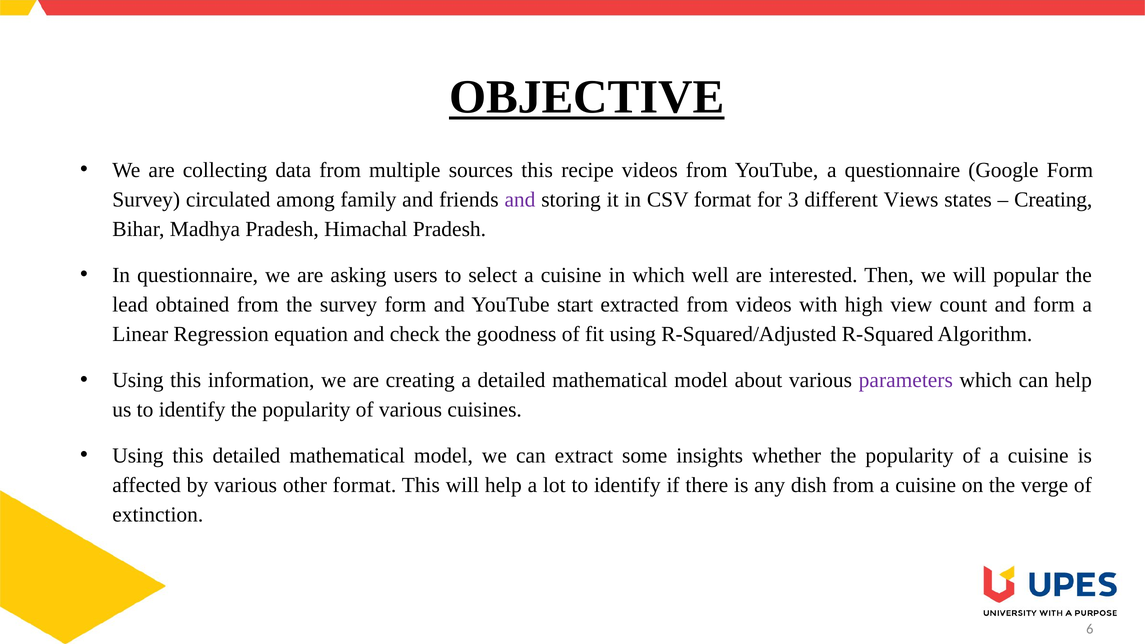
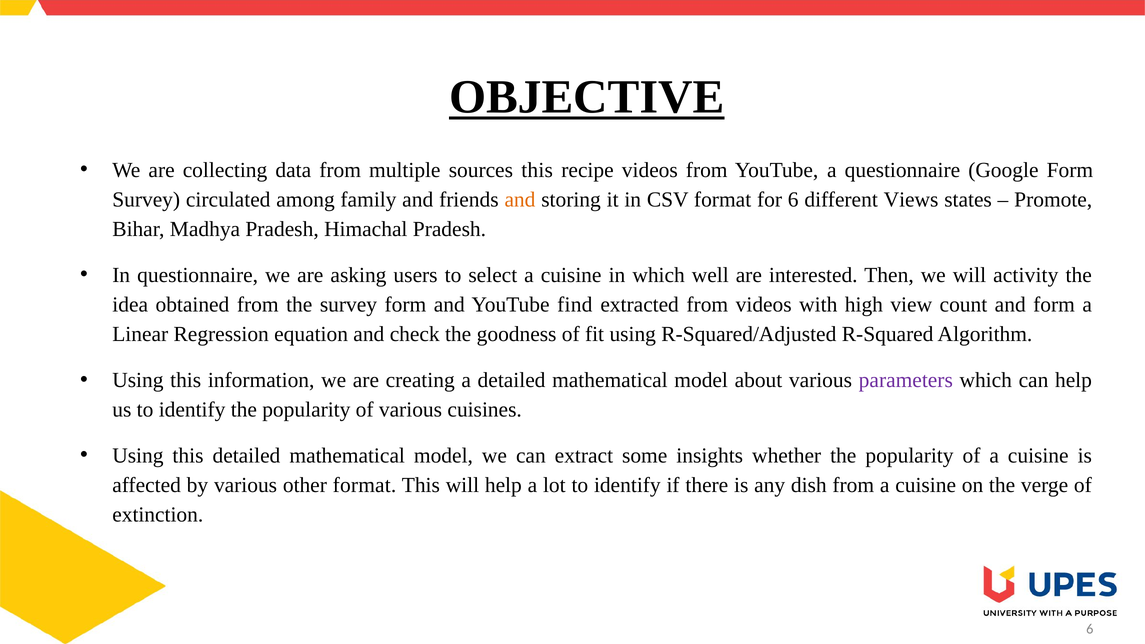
and at (520, 200) colour: purple -> orange
for 3: 3 -> 6
Creating at (1053, 200): Creating -> Promote
popular: popular -> activity
lead: lead -> idea
start: start -> find
